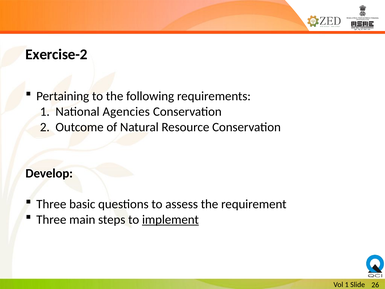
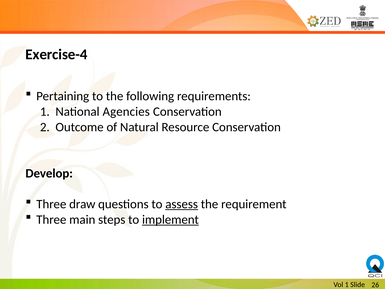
Exercise-2: Exercise-2 -> Exercise-4
basic: basic -> draw
assess underline: none -> present
